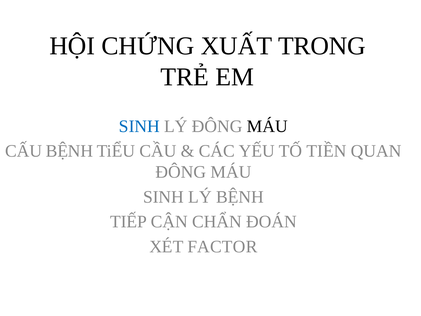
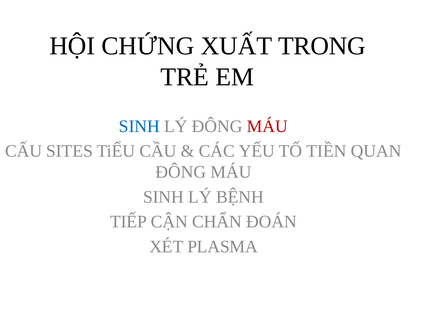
MÁU at (267, 126) colour: black -> red
CẤU BỆNH: BỆNH -> SITES
FACTOR: FACTOR -> PLASMA
